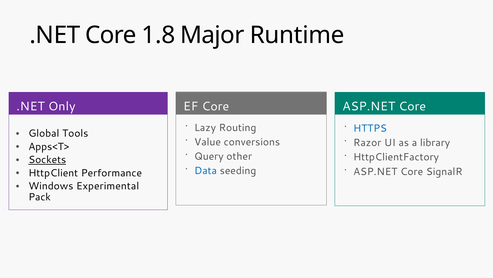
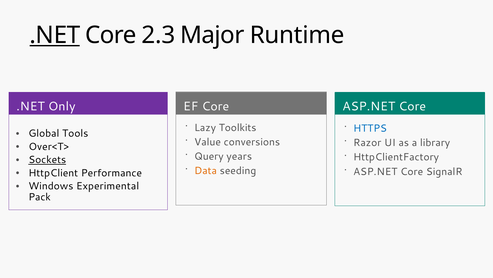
.NET at (55, 35) underline: none -> present
1.8: 1.8 -> 2.3
Routing: Routing -> Toolkits
Apps<T>: Apps<T> -> Over<T>
other: other -> years
Data colour: blue -> orange
